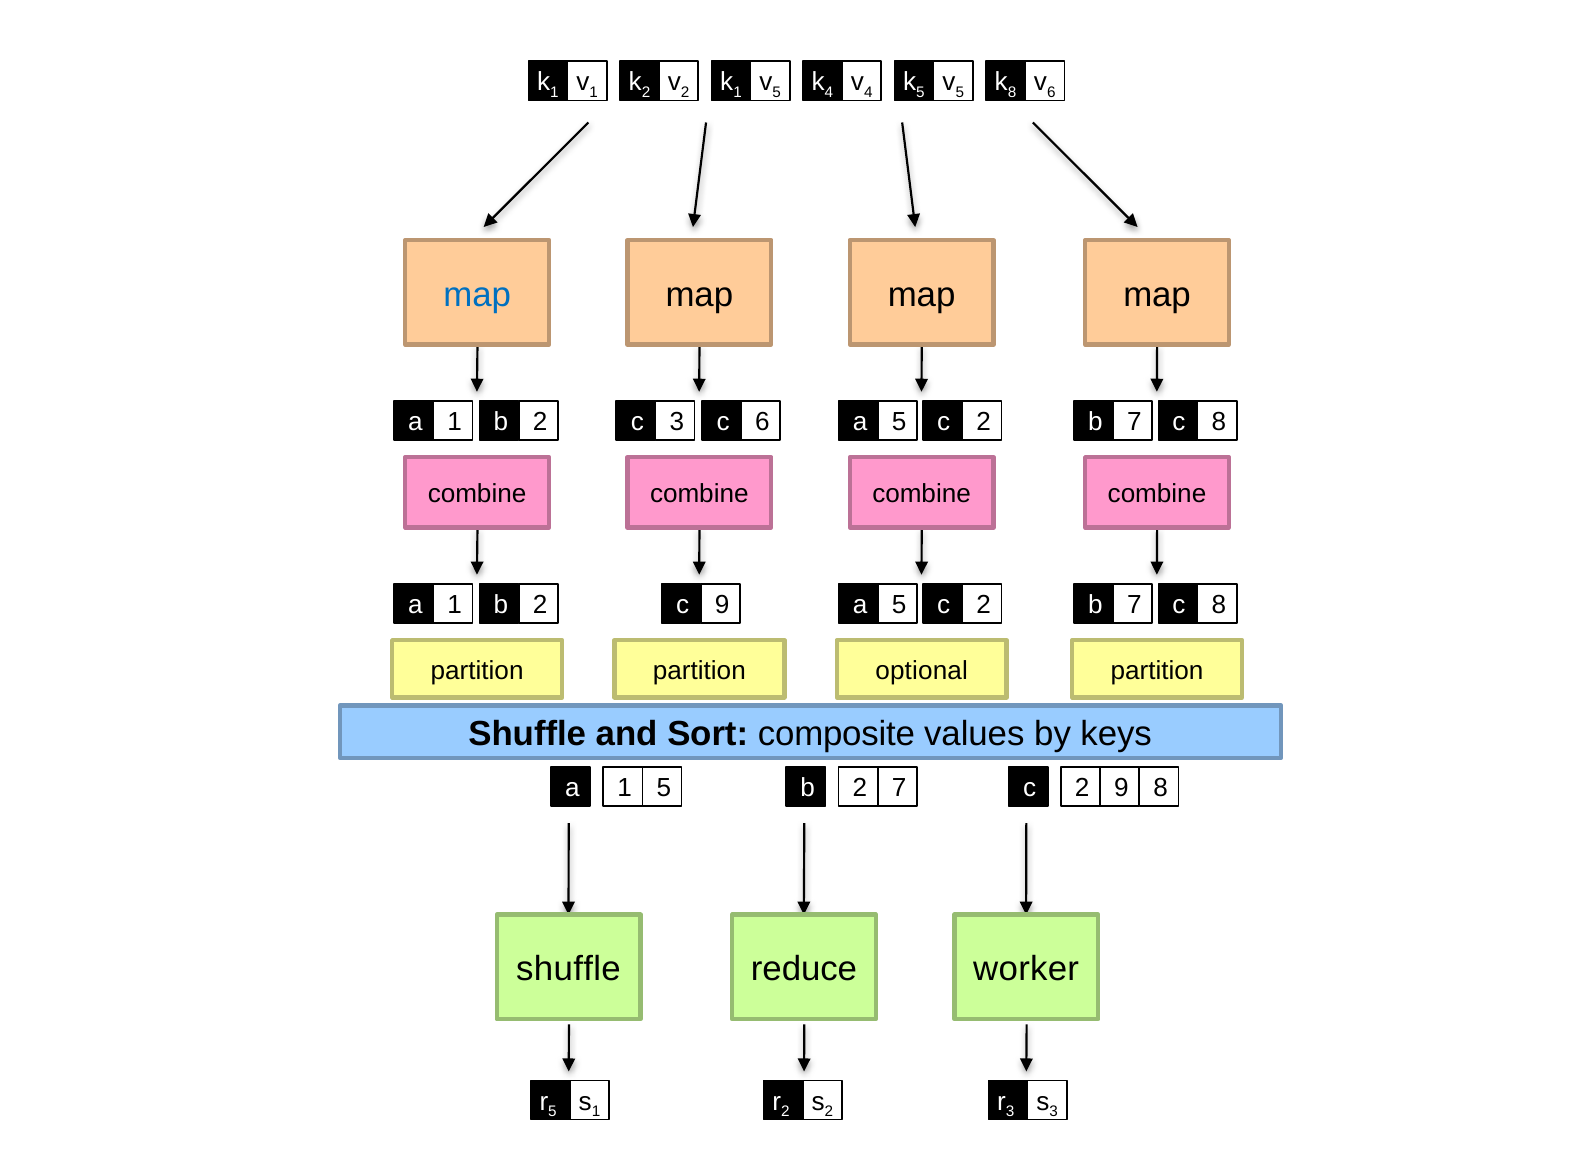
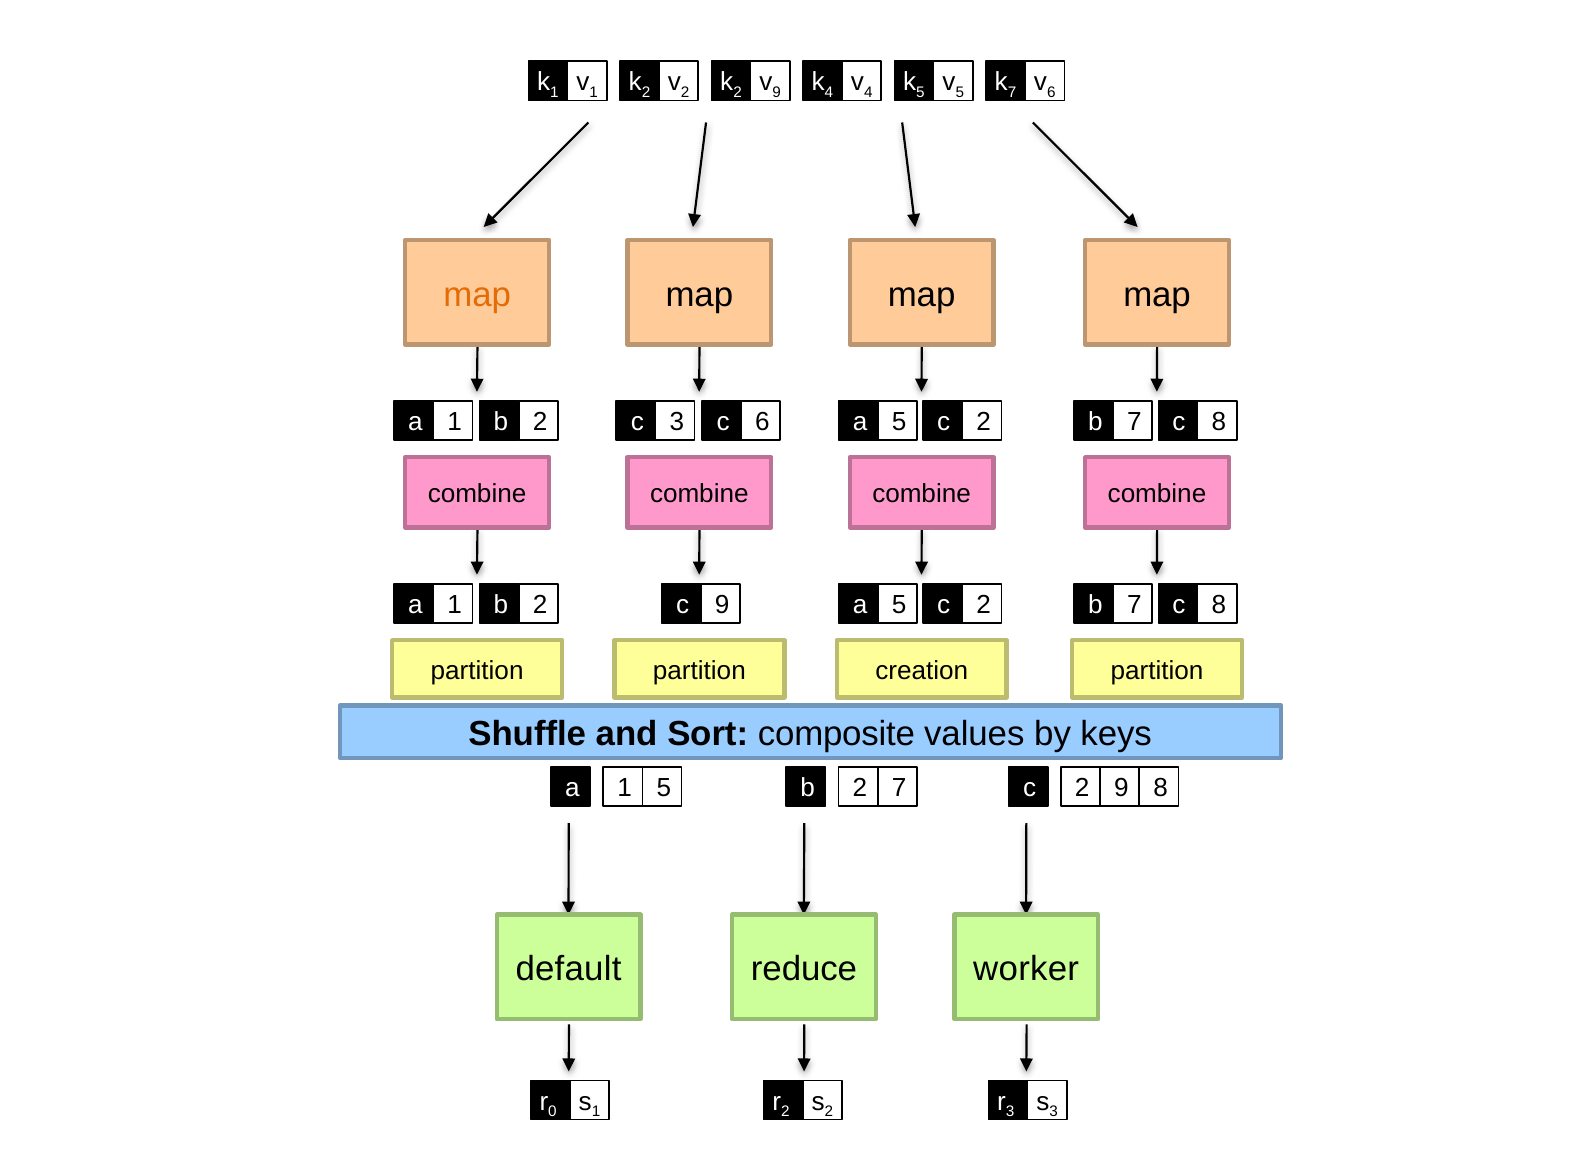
1 at (738, 93): 1 -> 2
5 at (777, 93): 5 -> 9
8 at (1012, 93): 8 -> 7
map at (477, 295) colour: blue -> orange
optional: optional -> creation
shuffle at (568, 970): shuffle -> default
5 at (552, 1112): 5 -> 0
